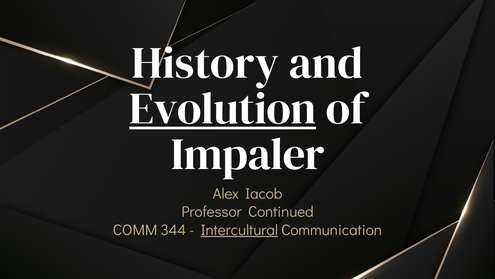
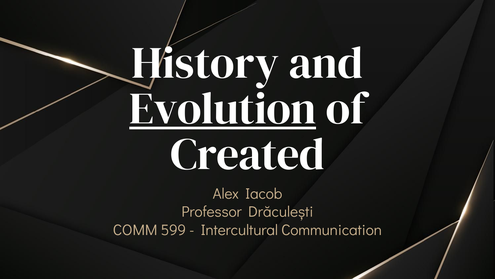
Impaler: Impaler -> Created
Continued: Continued -> Drăculești
344: 344 -> 599
Intercultural underline: present -> none
